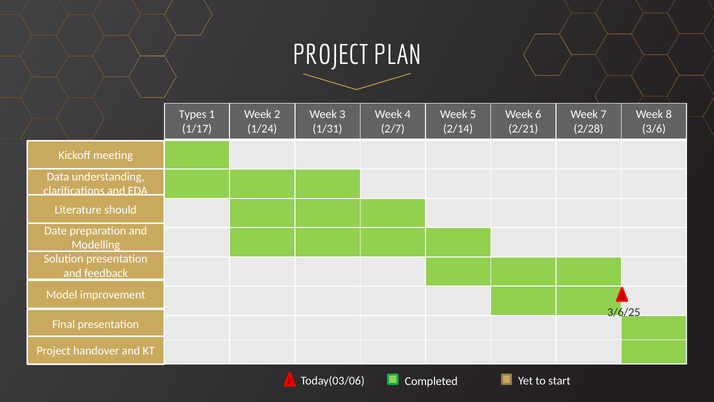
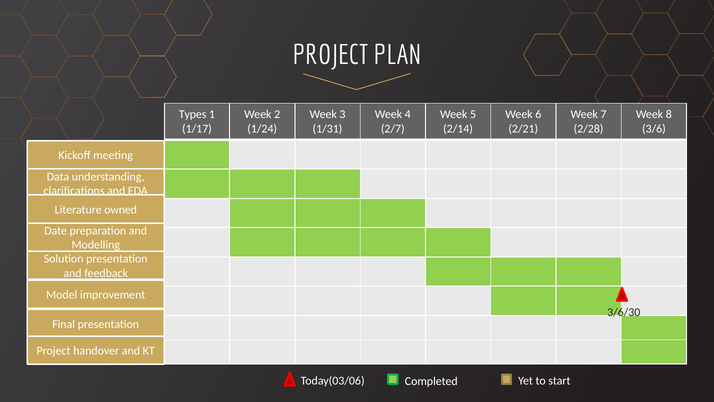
should: should -> owned
3/6/25: 3/6/25 -> 3/6/30
